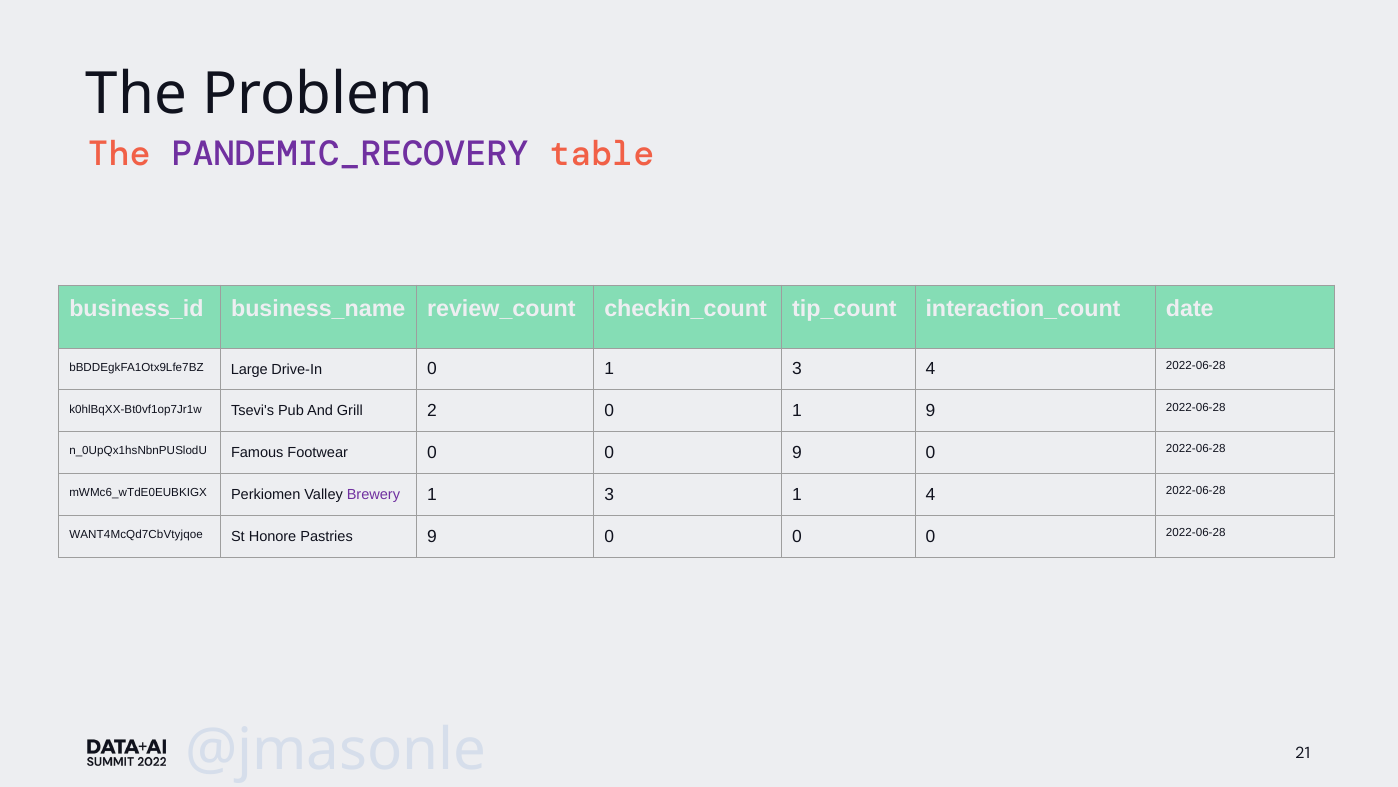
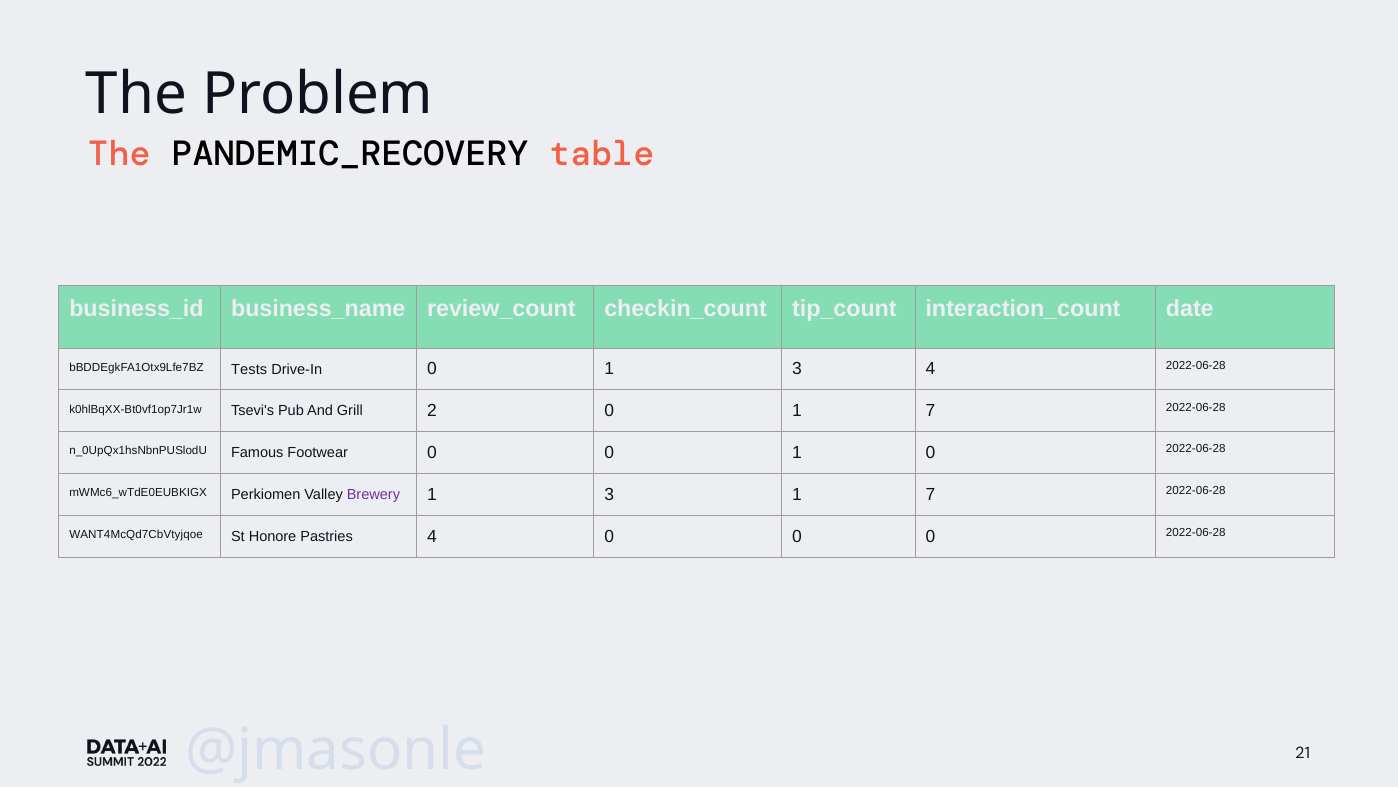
PANDEMIC_RECOVERY colour: purple -> black
Large: Large -> Tests
0 1 9: 9 -> 7
0 0 9: 9 -> 1
3 1 4: 4 -> 7
Pastries 9: 9 -> 4
